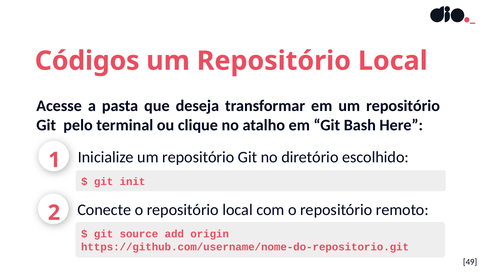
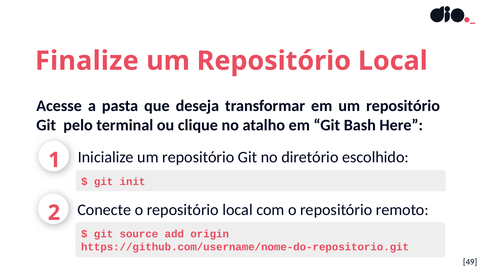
Códigos: Códigos -> Finalize
